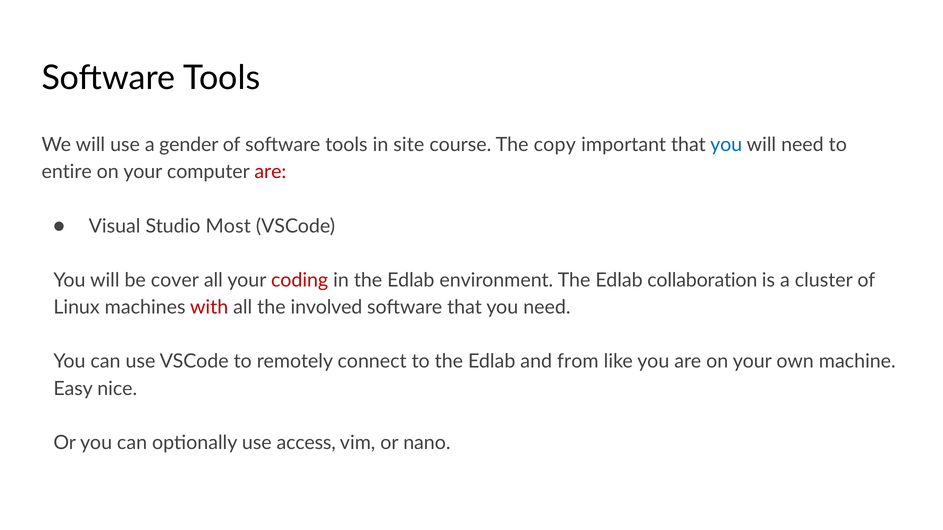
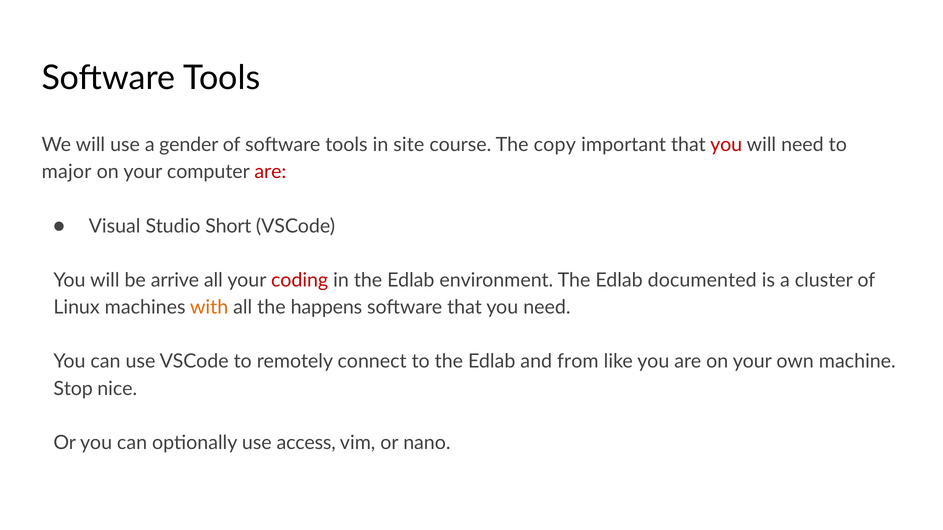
you at (726, 145) colour: blue -> red
entire: entire -> major
Most: Most -> Short
cover: cover -> arrive
collaboration: collaboration -> documented
with colour: red -> orange
involved: involved -> happens
Easy: Easy -> Stop
